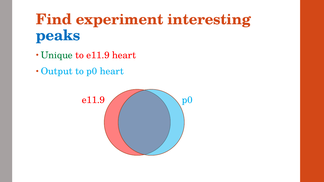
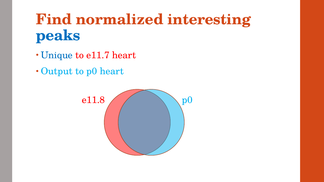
experiment: experiment -> normalized
Unique colour: green -> blue
to e11.9: e11.9 -> e11.7
e11.9 at (93, 100): e11.9 -> e11.8
